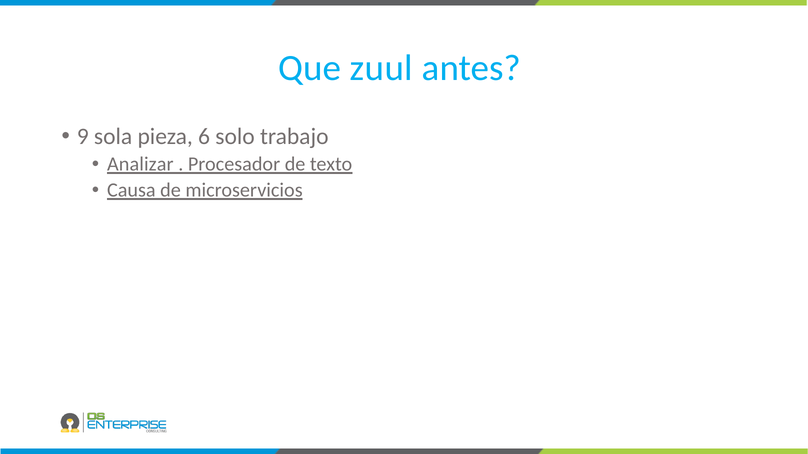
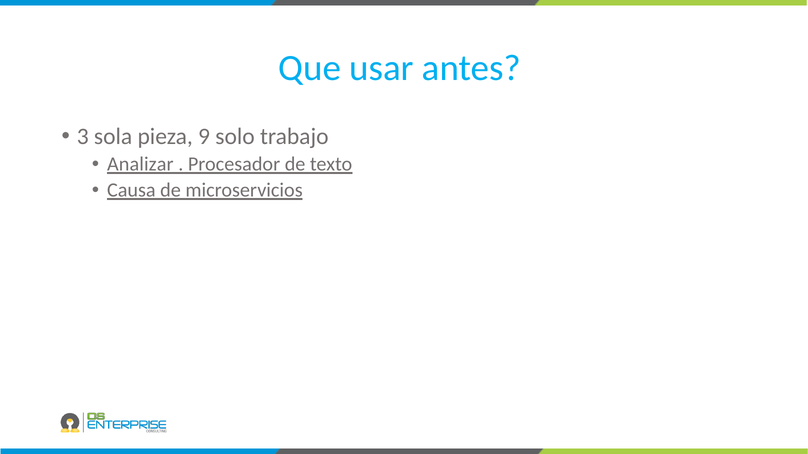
zuul: zuul -> usar
9: 9 -> 3
6: 6 -> 9
